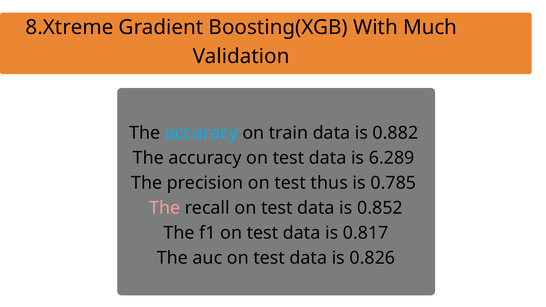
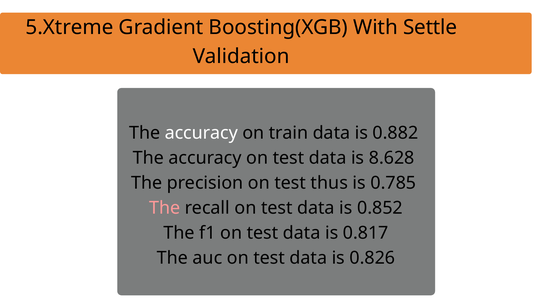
8.Xtreme: 8.Xtreme -> 5.Xtreme
Much: Much -> Settle
accuracy at (201, 133) colour: light blue -> white
6.289: 6.289 -> 8.628
